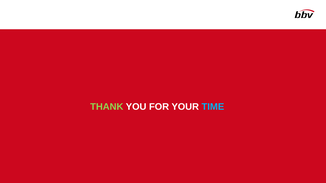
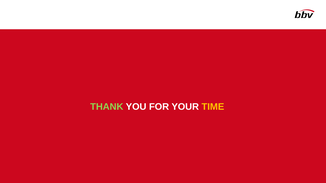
TIME at (213, 107) colour: light blue -> yellow
